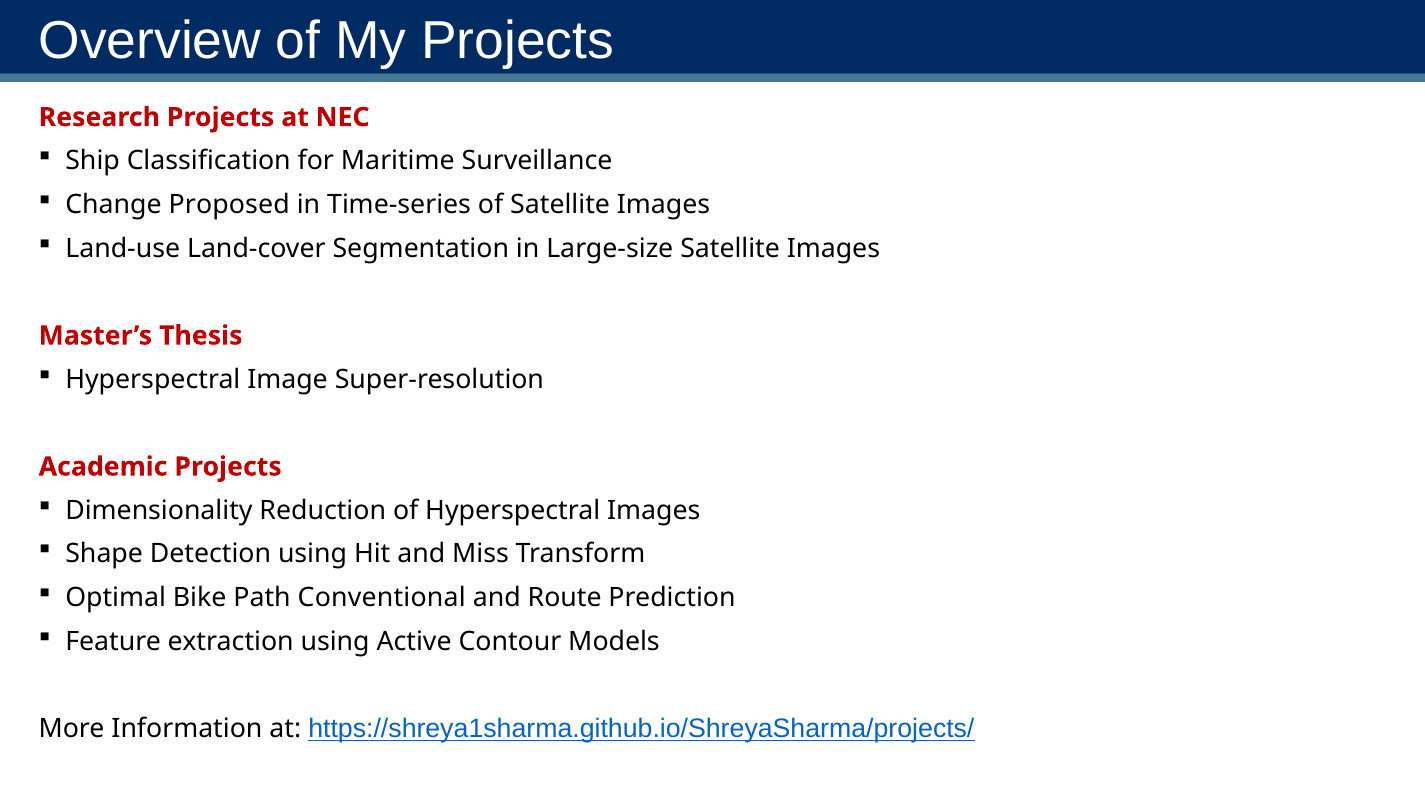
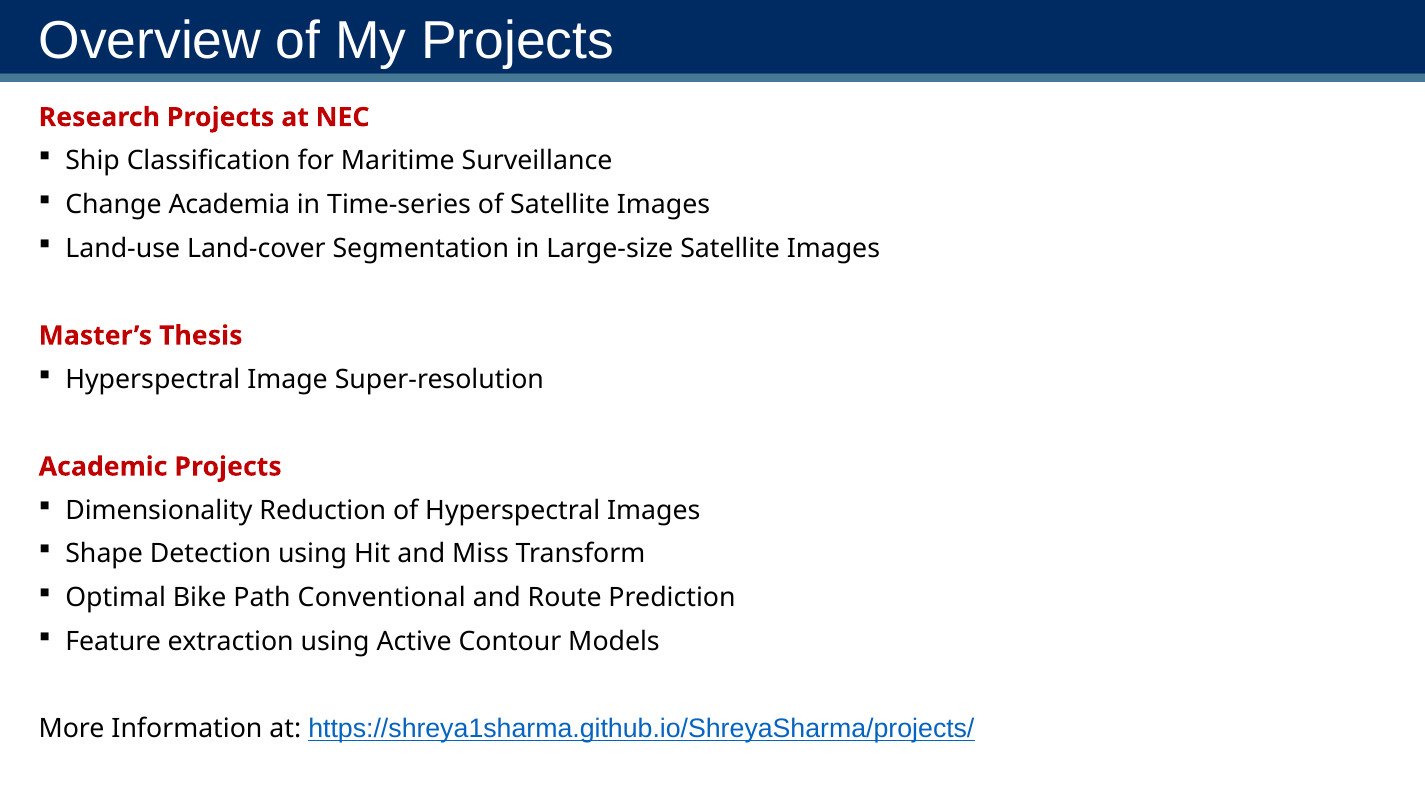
Proposed: Proposed -> Academia
